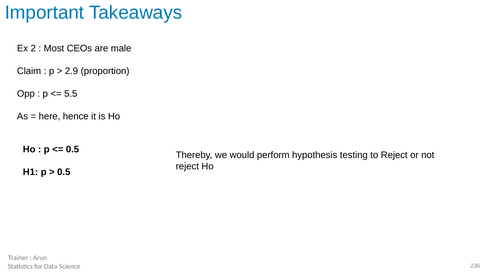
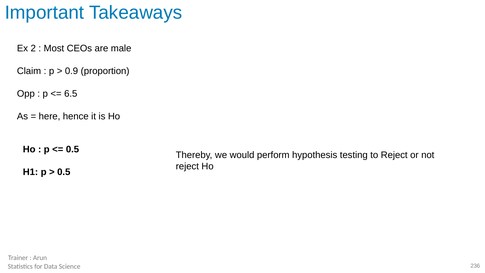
2.9: 2.9 -> 0.9
5.5: 5.5 -> 6.5
